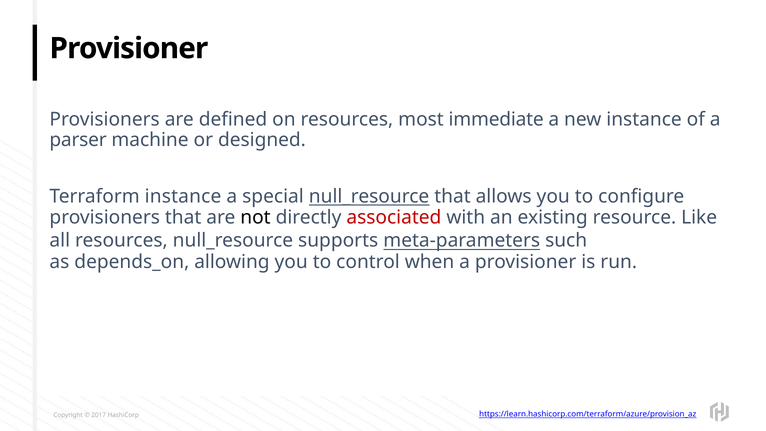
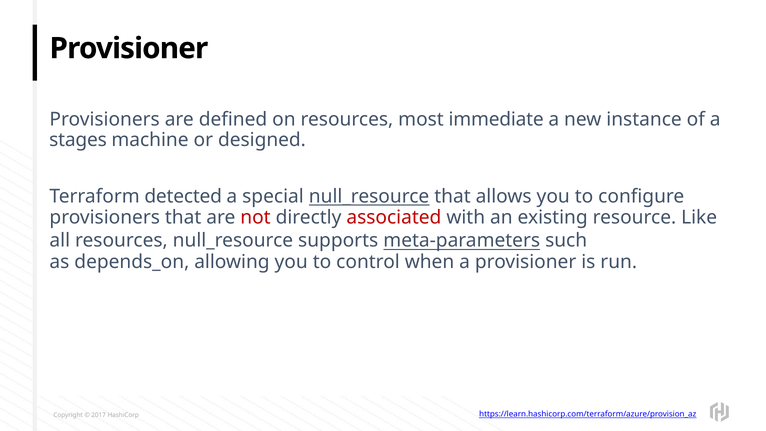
parser: parser -> stages
Terraform instance: instance -> detected
not colour: black -> red
